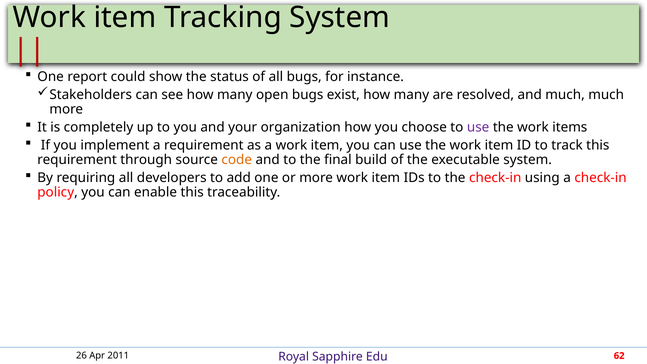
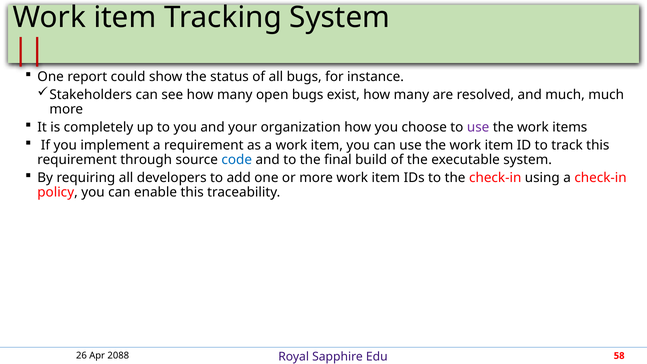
code colour: orange -> blue
2011: 2011 -> 2088
62: 62 -> 58
